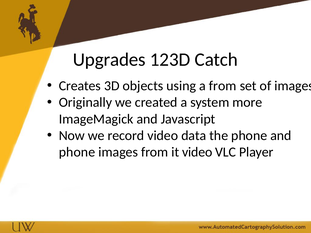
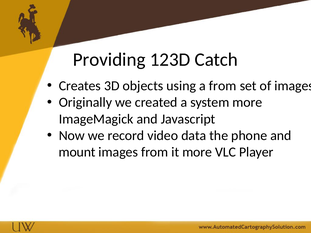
Upgrades: Upgrades -> Providing
phone at (77, 152): phone -> mount
it video: video -> more
